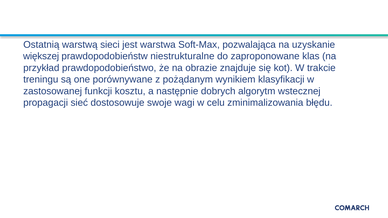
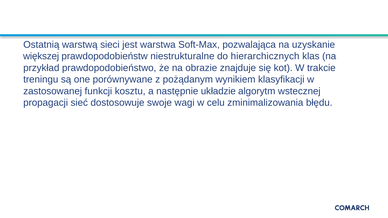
zaproponowane: zaproponowane -> hierarchicznych
dobrych: dobrych -> układzie
